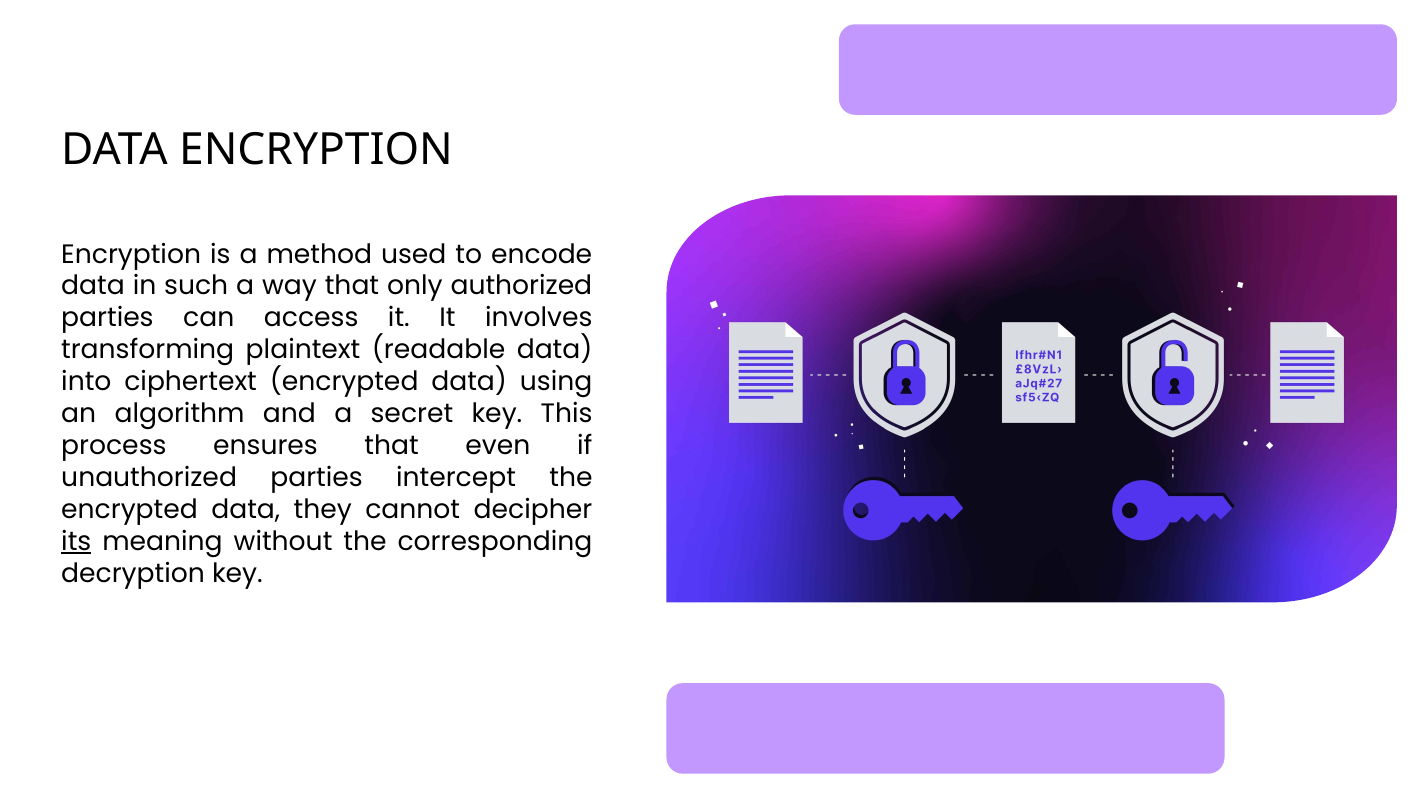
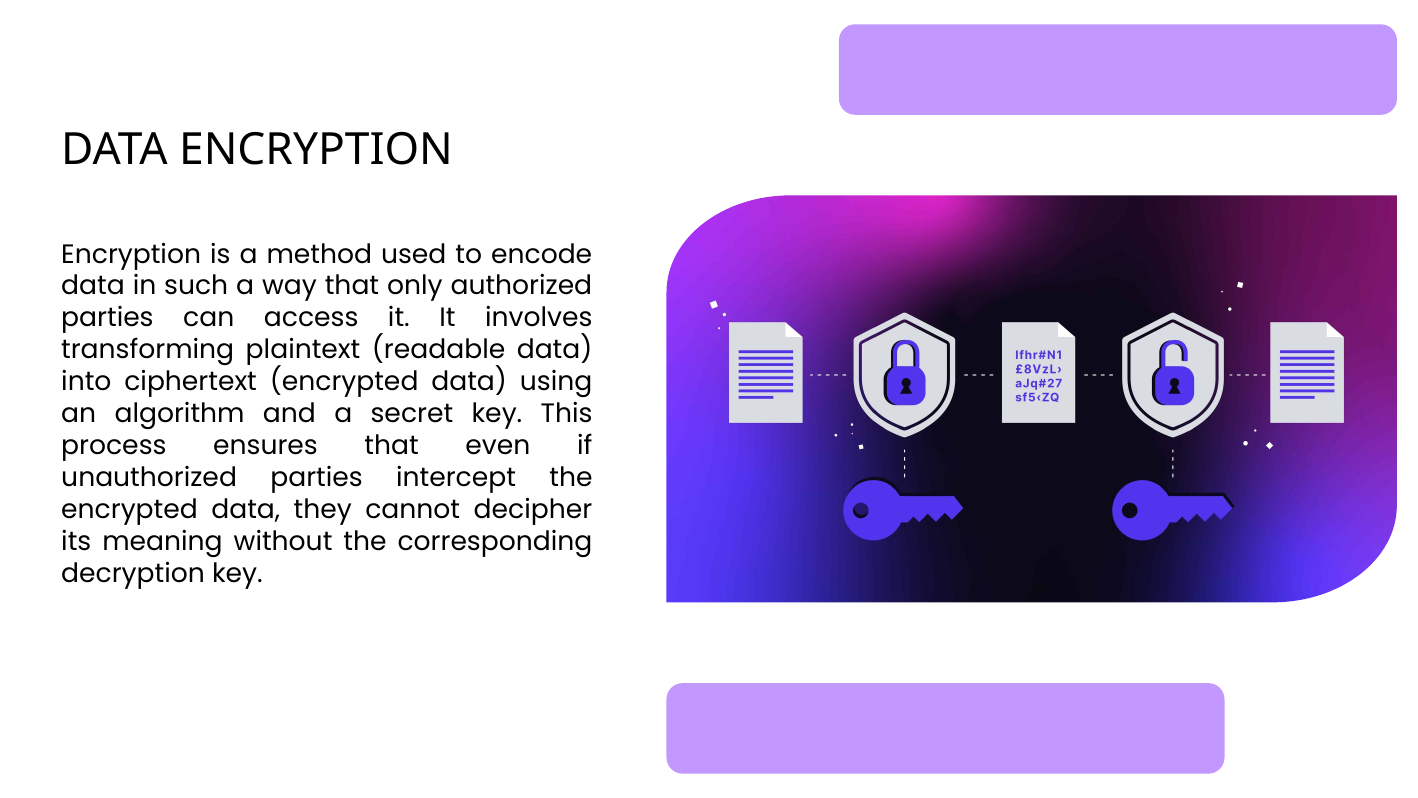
its underline: present -> none
